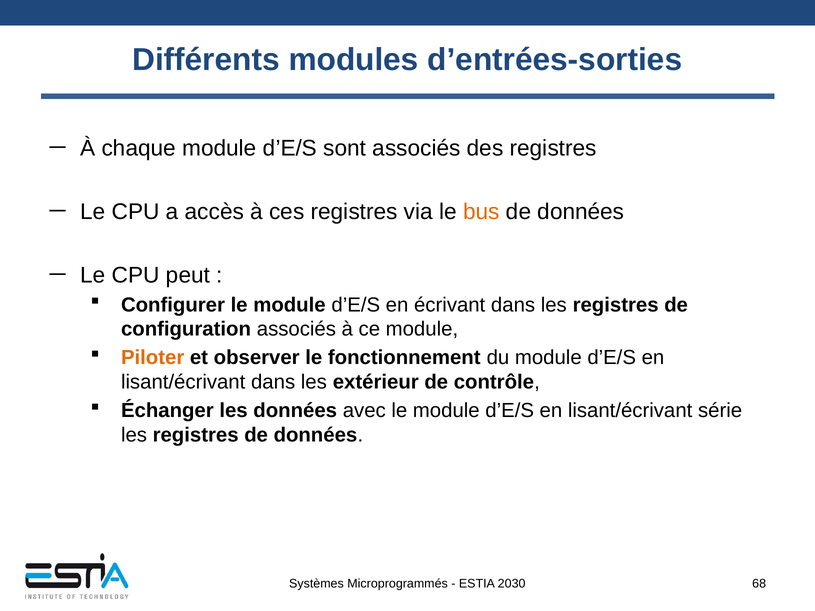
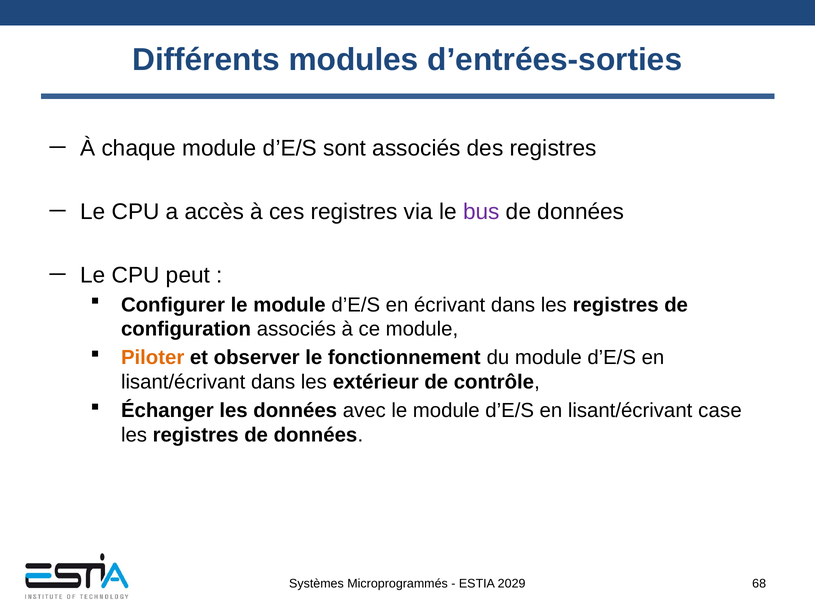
bus colour: orange -> purple
série: série -> case
2030: 2030 -> 2029
